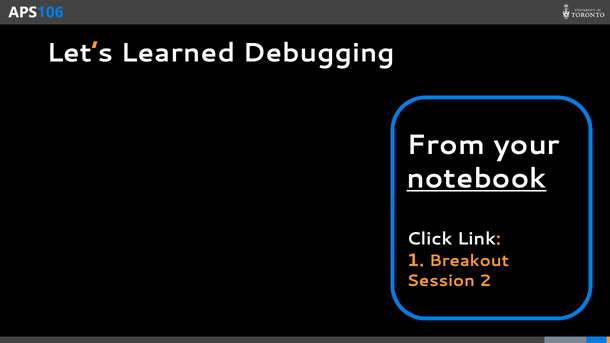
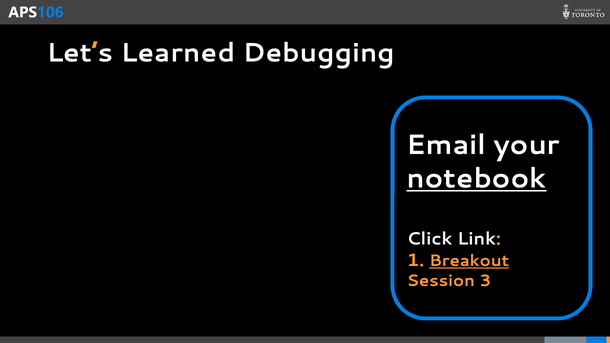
From: From -> Email
Breakout underline: none -> present
2: 2 -> 3
